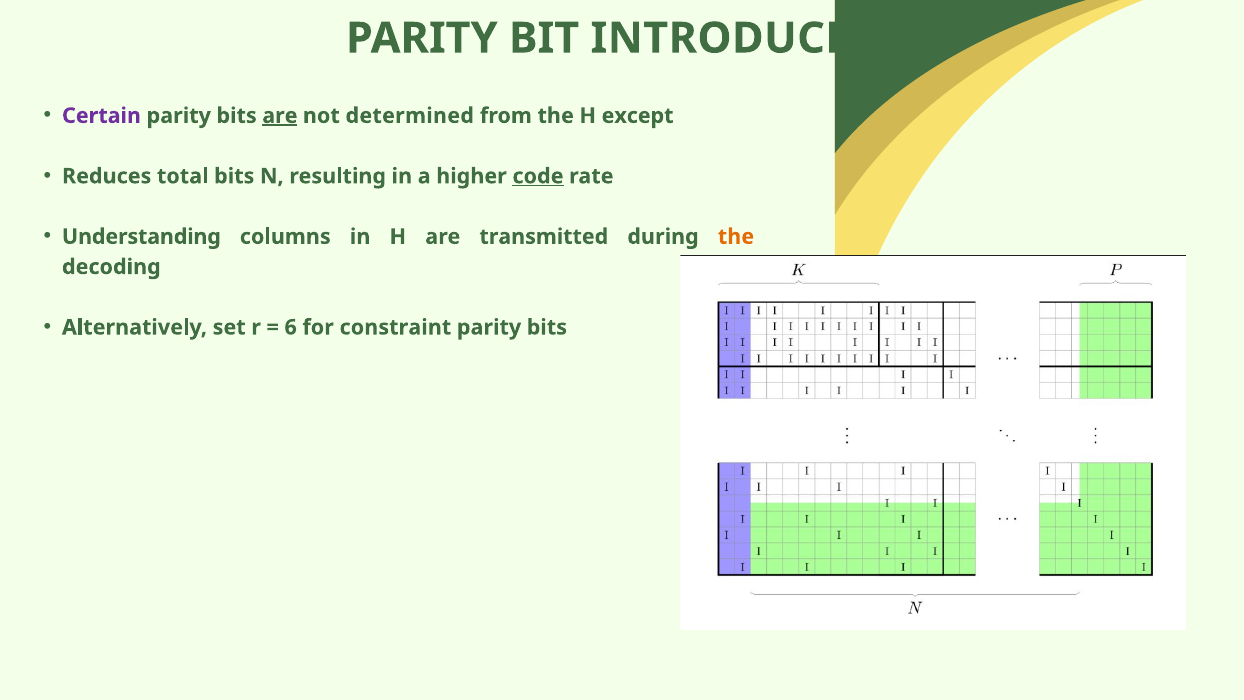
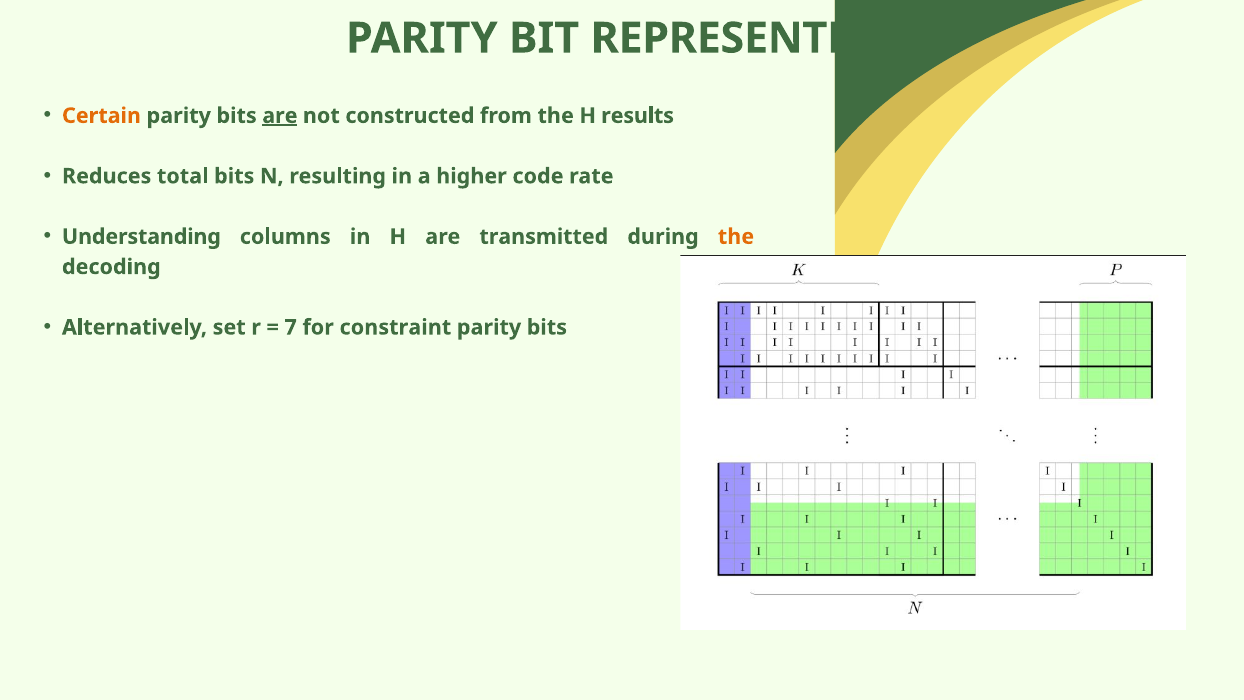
INTRODUCED: INTRODUCED -> REPRESENTED
Certain colour: purple -> orange
determined: determined -> constructed
except: except -> results
code underline: present -> none
6: 6 -> 7
